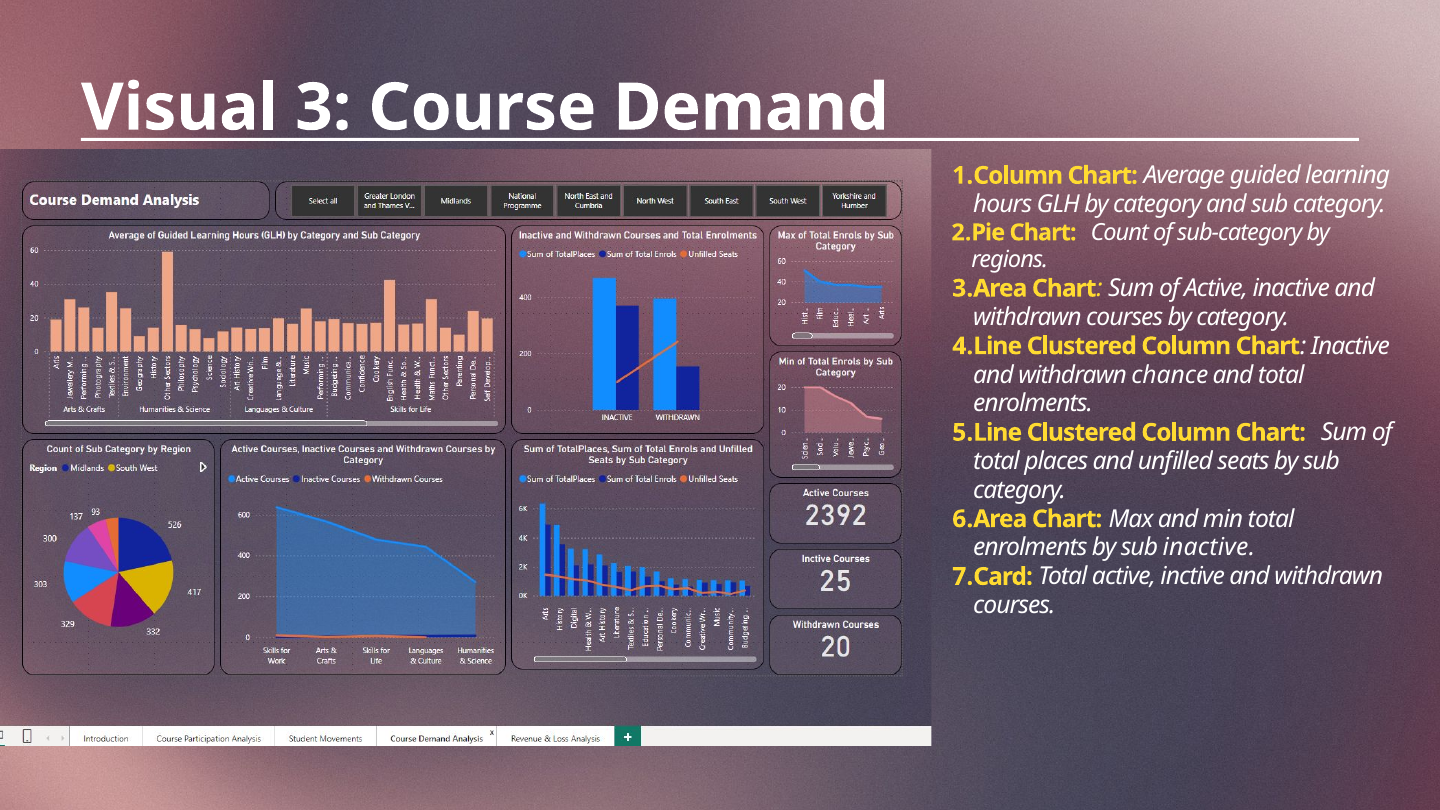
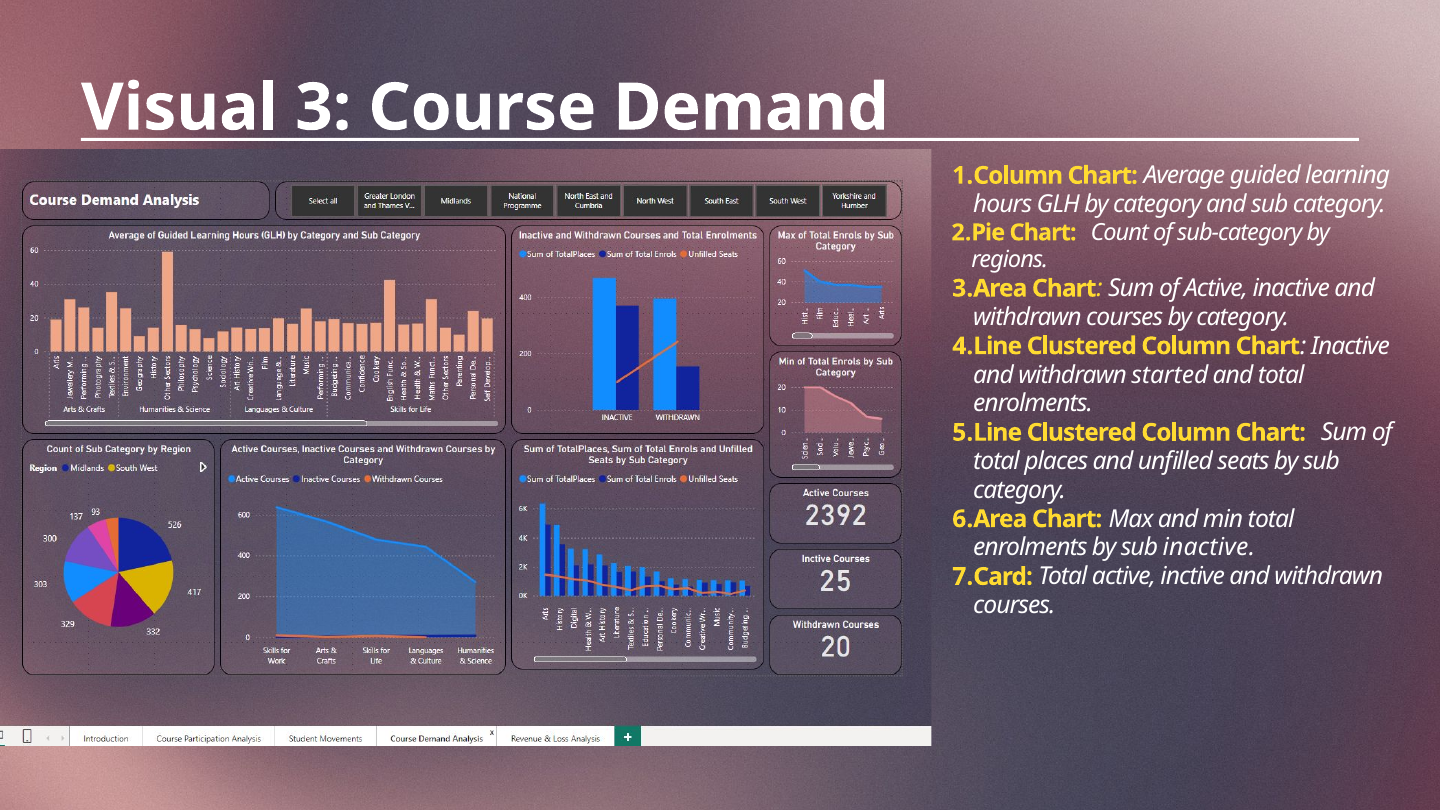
chance: chance -> started
